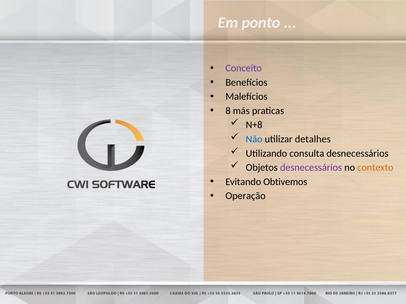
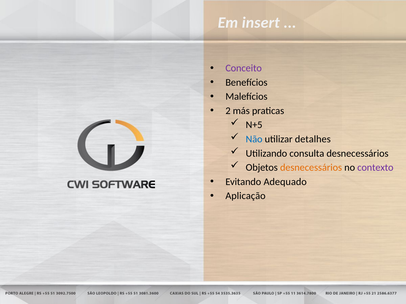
ponto: ponto -> insert
8 at (228, 111): 8 -> 2
N+8: N+8 -> N+5
desnecessários at (311, 168) colour: purple -> orange
contexto colour: orange -> purple
Obtivemos: Obtivemos -> Adequado
Operação: Operação -> Aplicação
